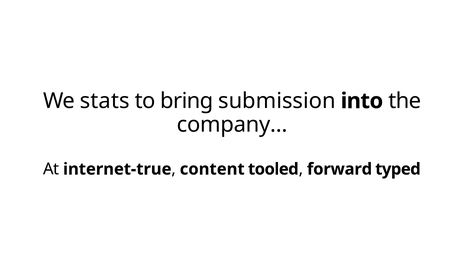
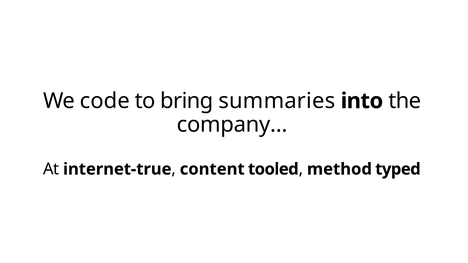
stats: stats -> code
submission: submission -> summaries
forward: forward -> method
